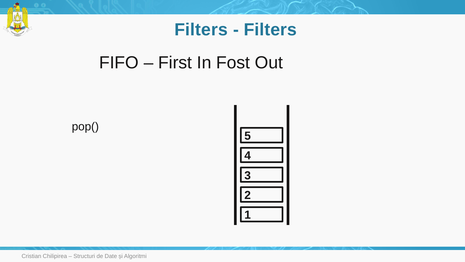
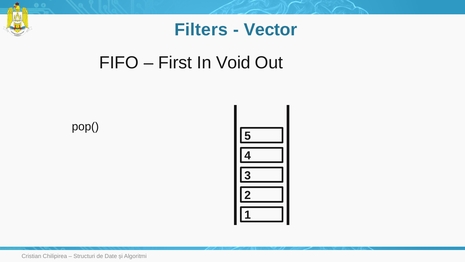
Filters at (270, 30): Filters -> Vector
Fost: Fost -> Void
